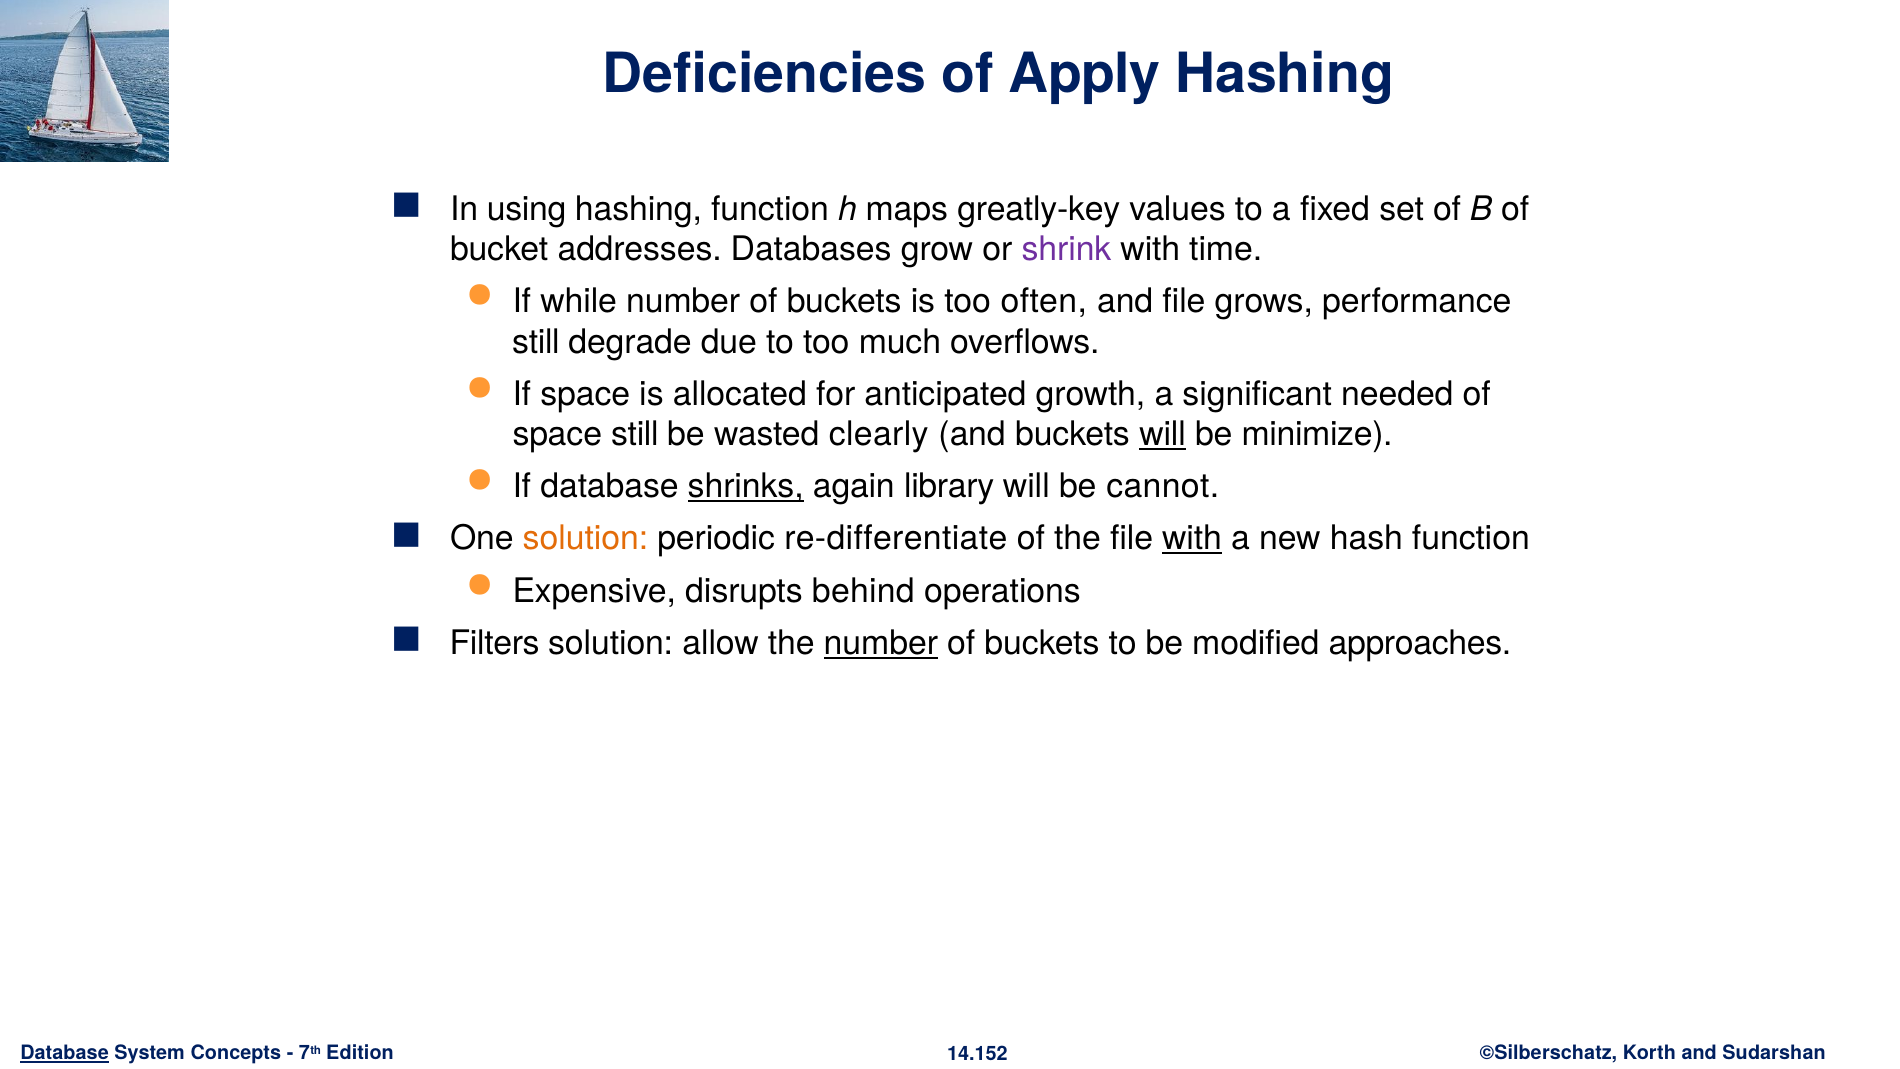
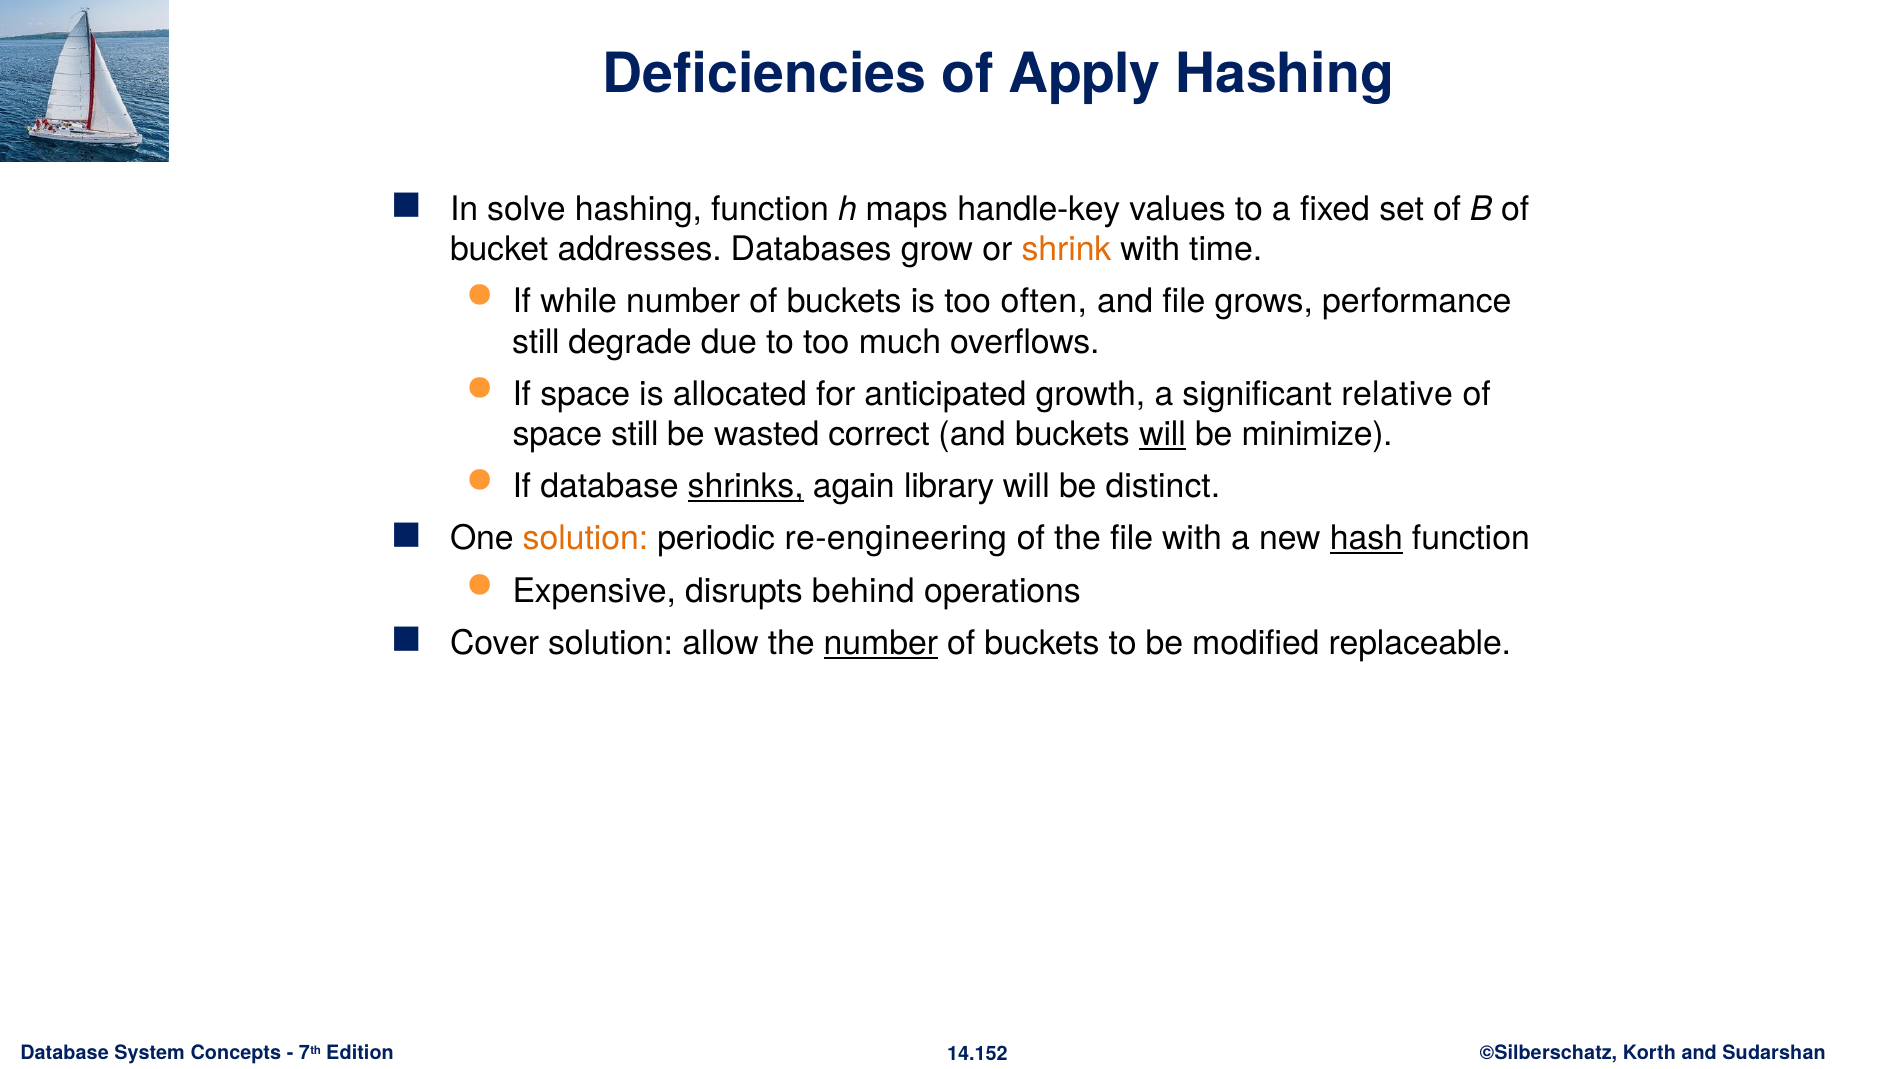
using: using -> solve
greatly-key: greatly-key -> handle-key
shrink colour: purple -> orange
needed: needed -> relative
clearly: clearly -> correct
cannot: cannot -> distinct
re-differentiate: re-differentiate -> re-engineering
with at (1192, 539) underline: present -> none
hash underline: none -> present
Filters: Filters -> Cover
approaches: approaches -> replaceable
Database at (65, 1053) underline: present -> none
